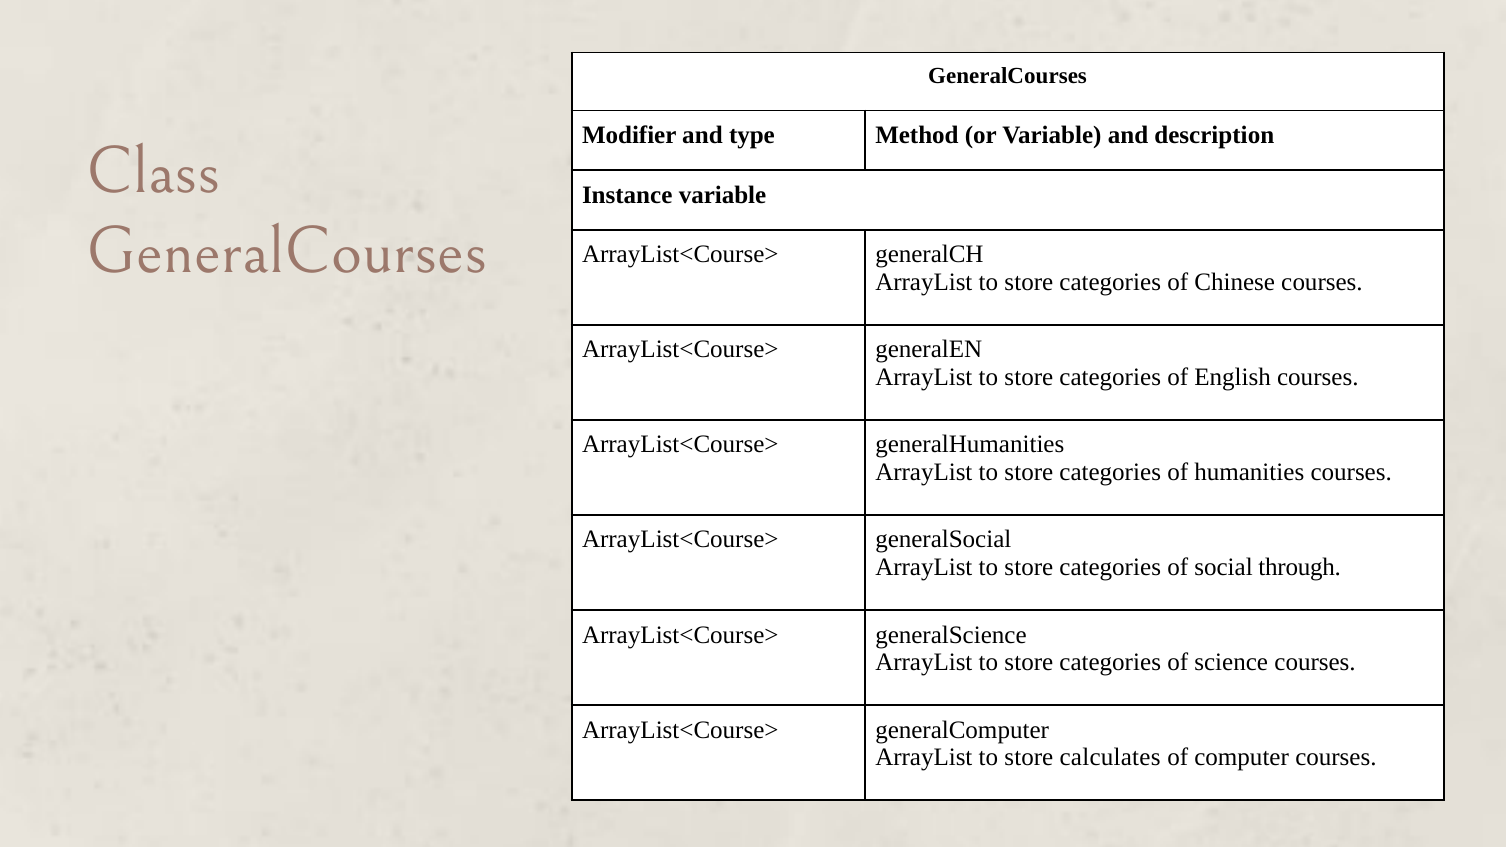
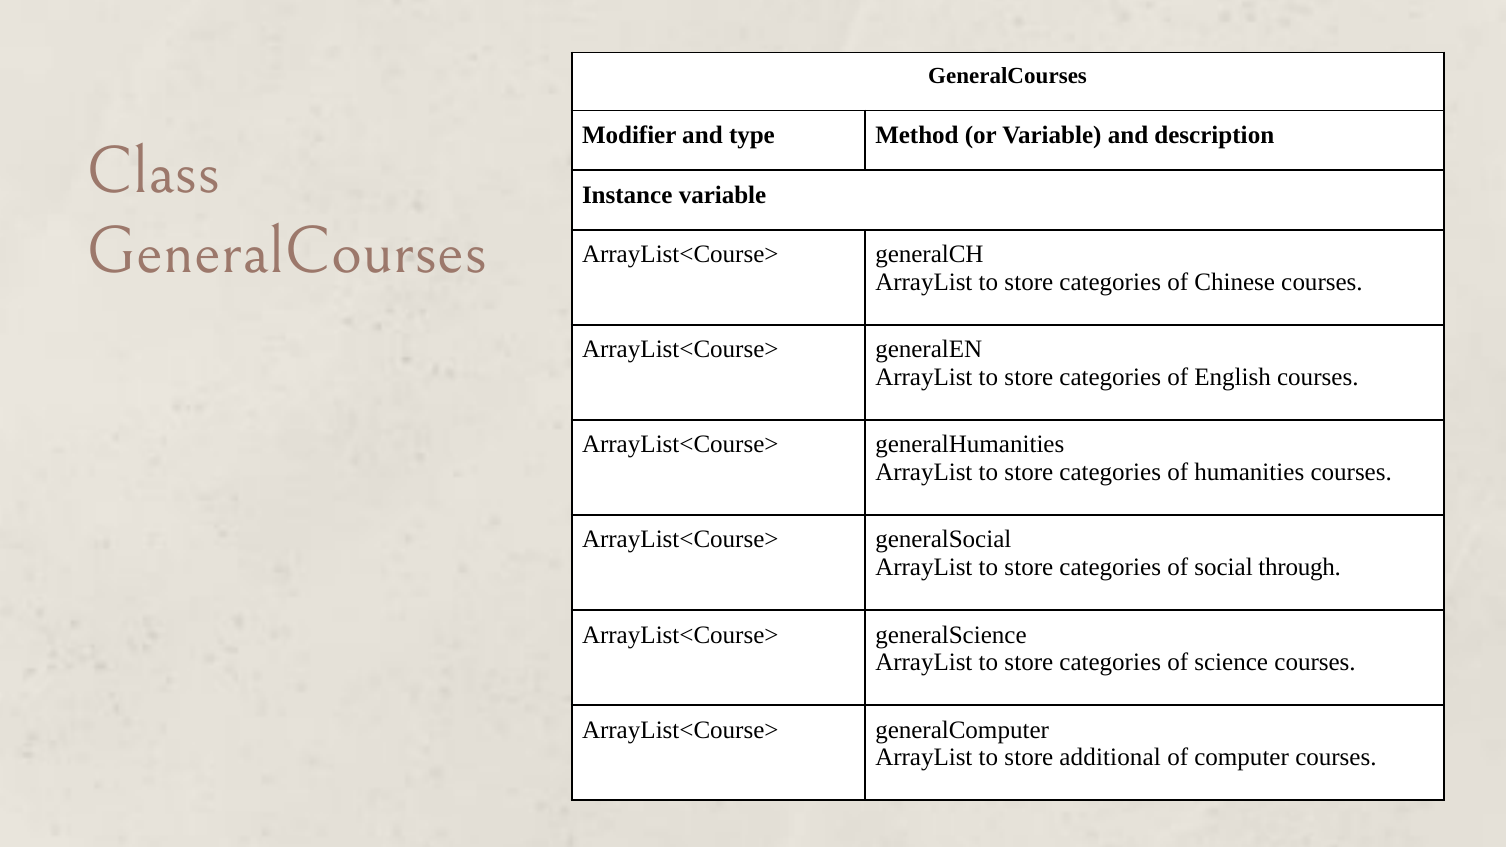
calculates: calculates -> additional
